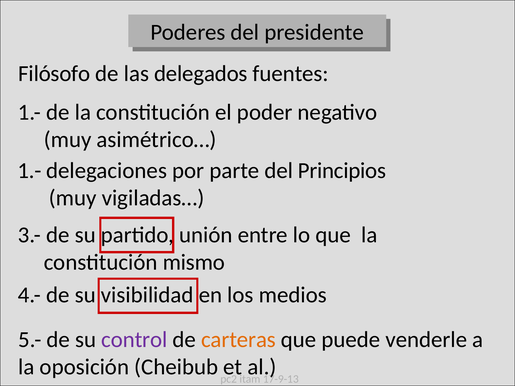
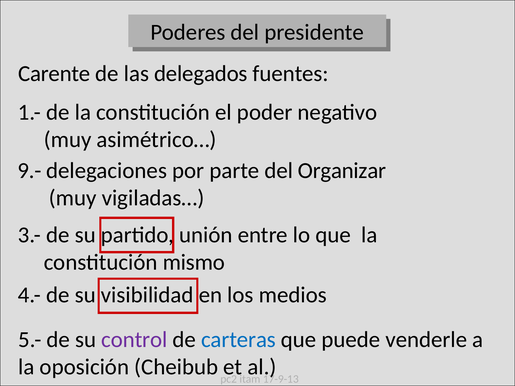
Filósofo: Filósofo -> Carente
1.- at (30, 171): 1.- -> 9.-
Principios: Principios -> Organizar
carteras colour: orange -> blue
